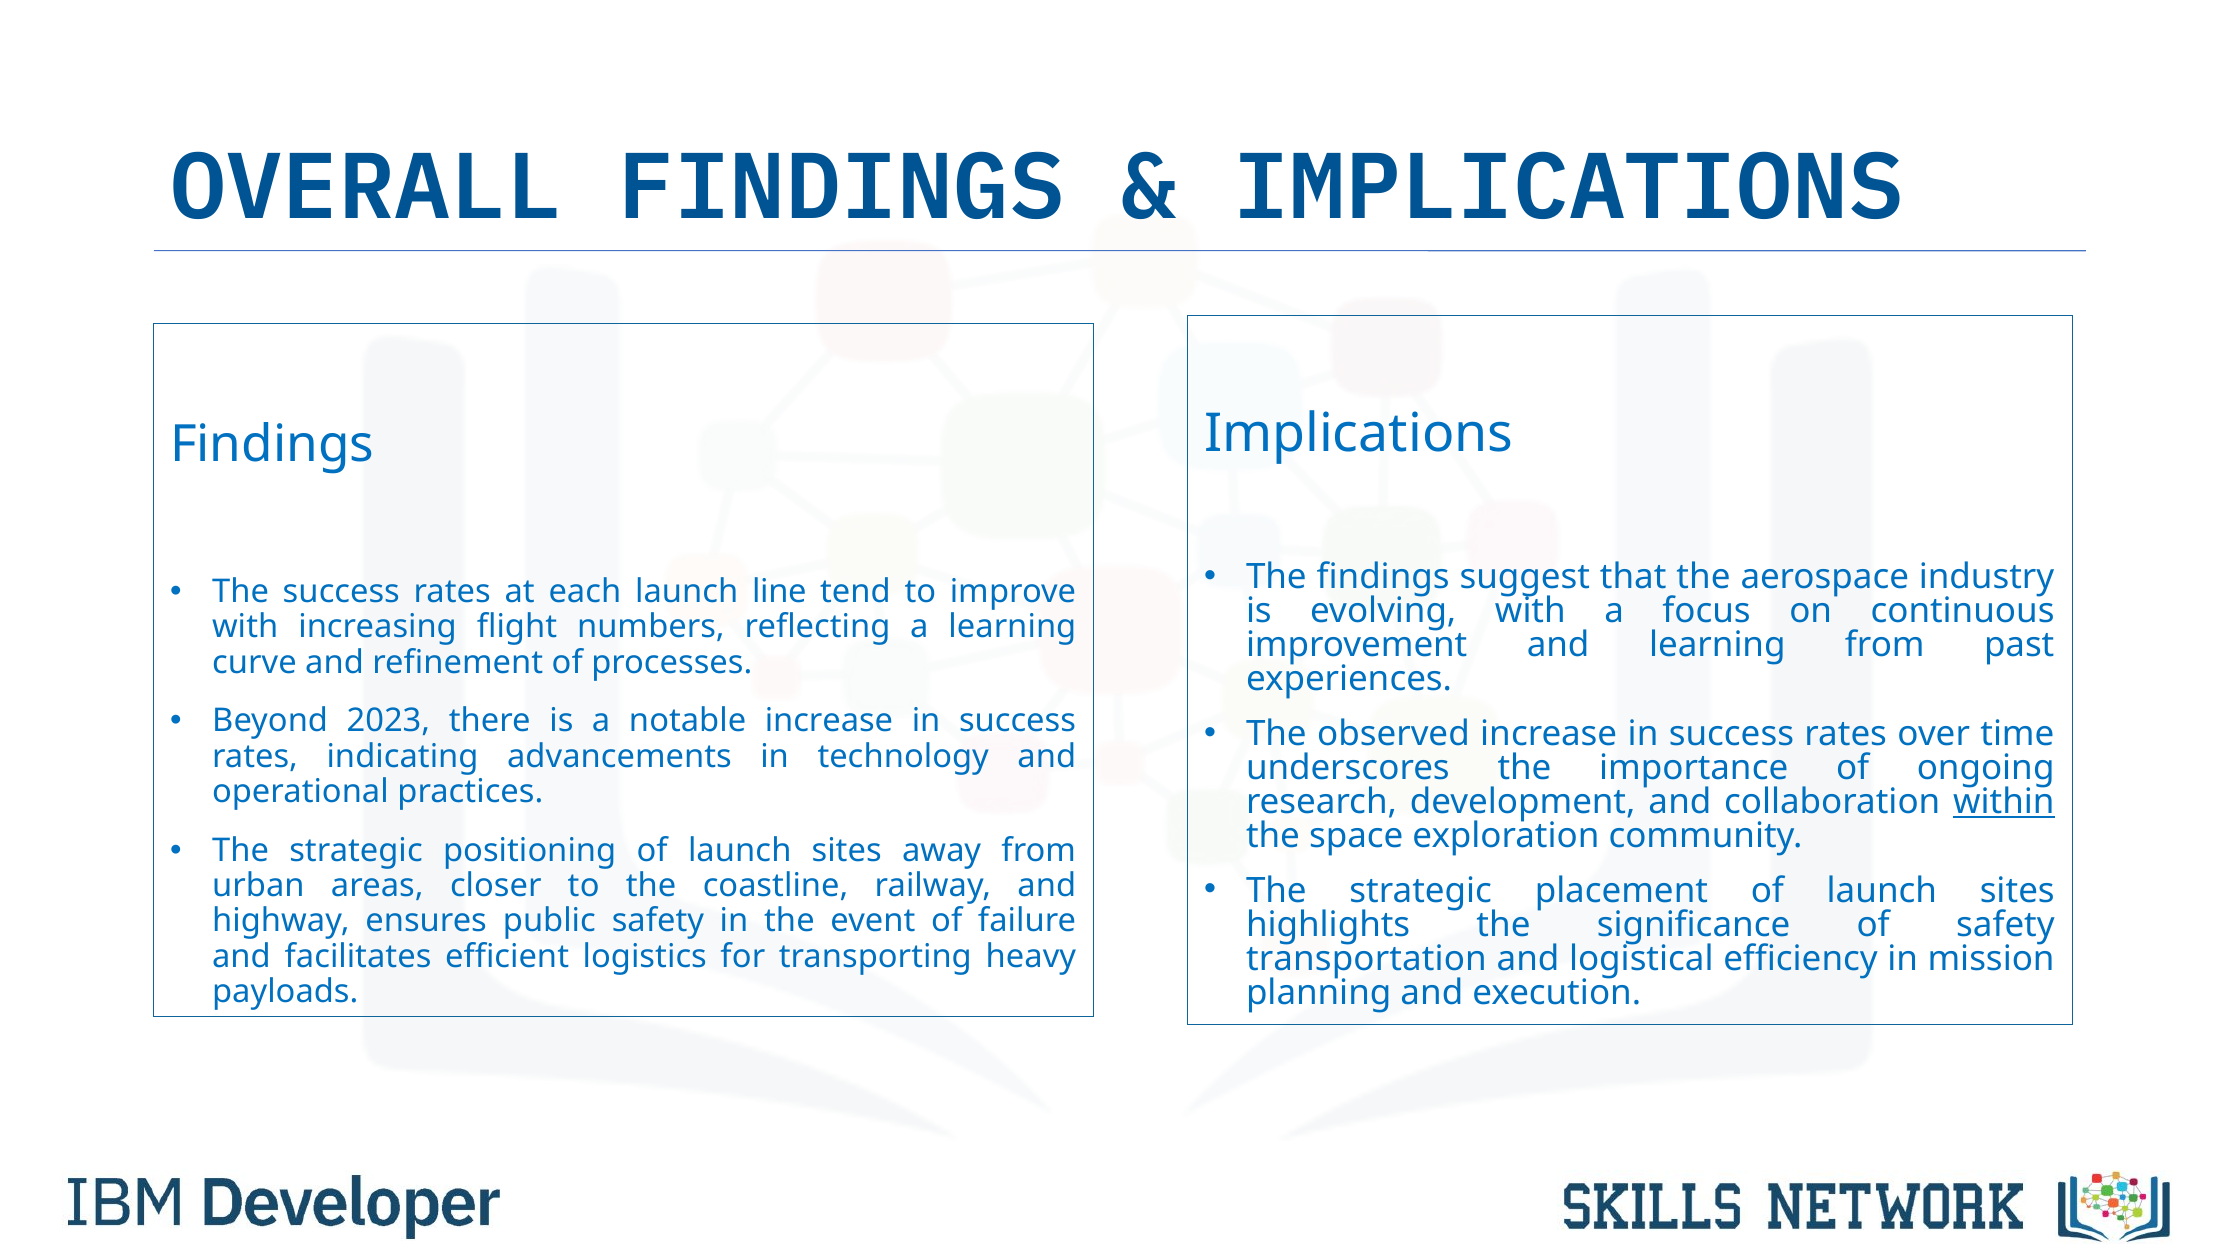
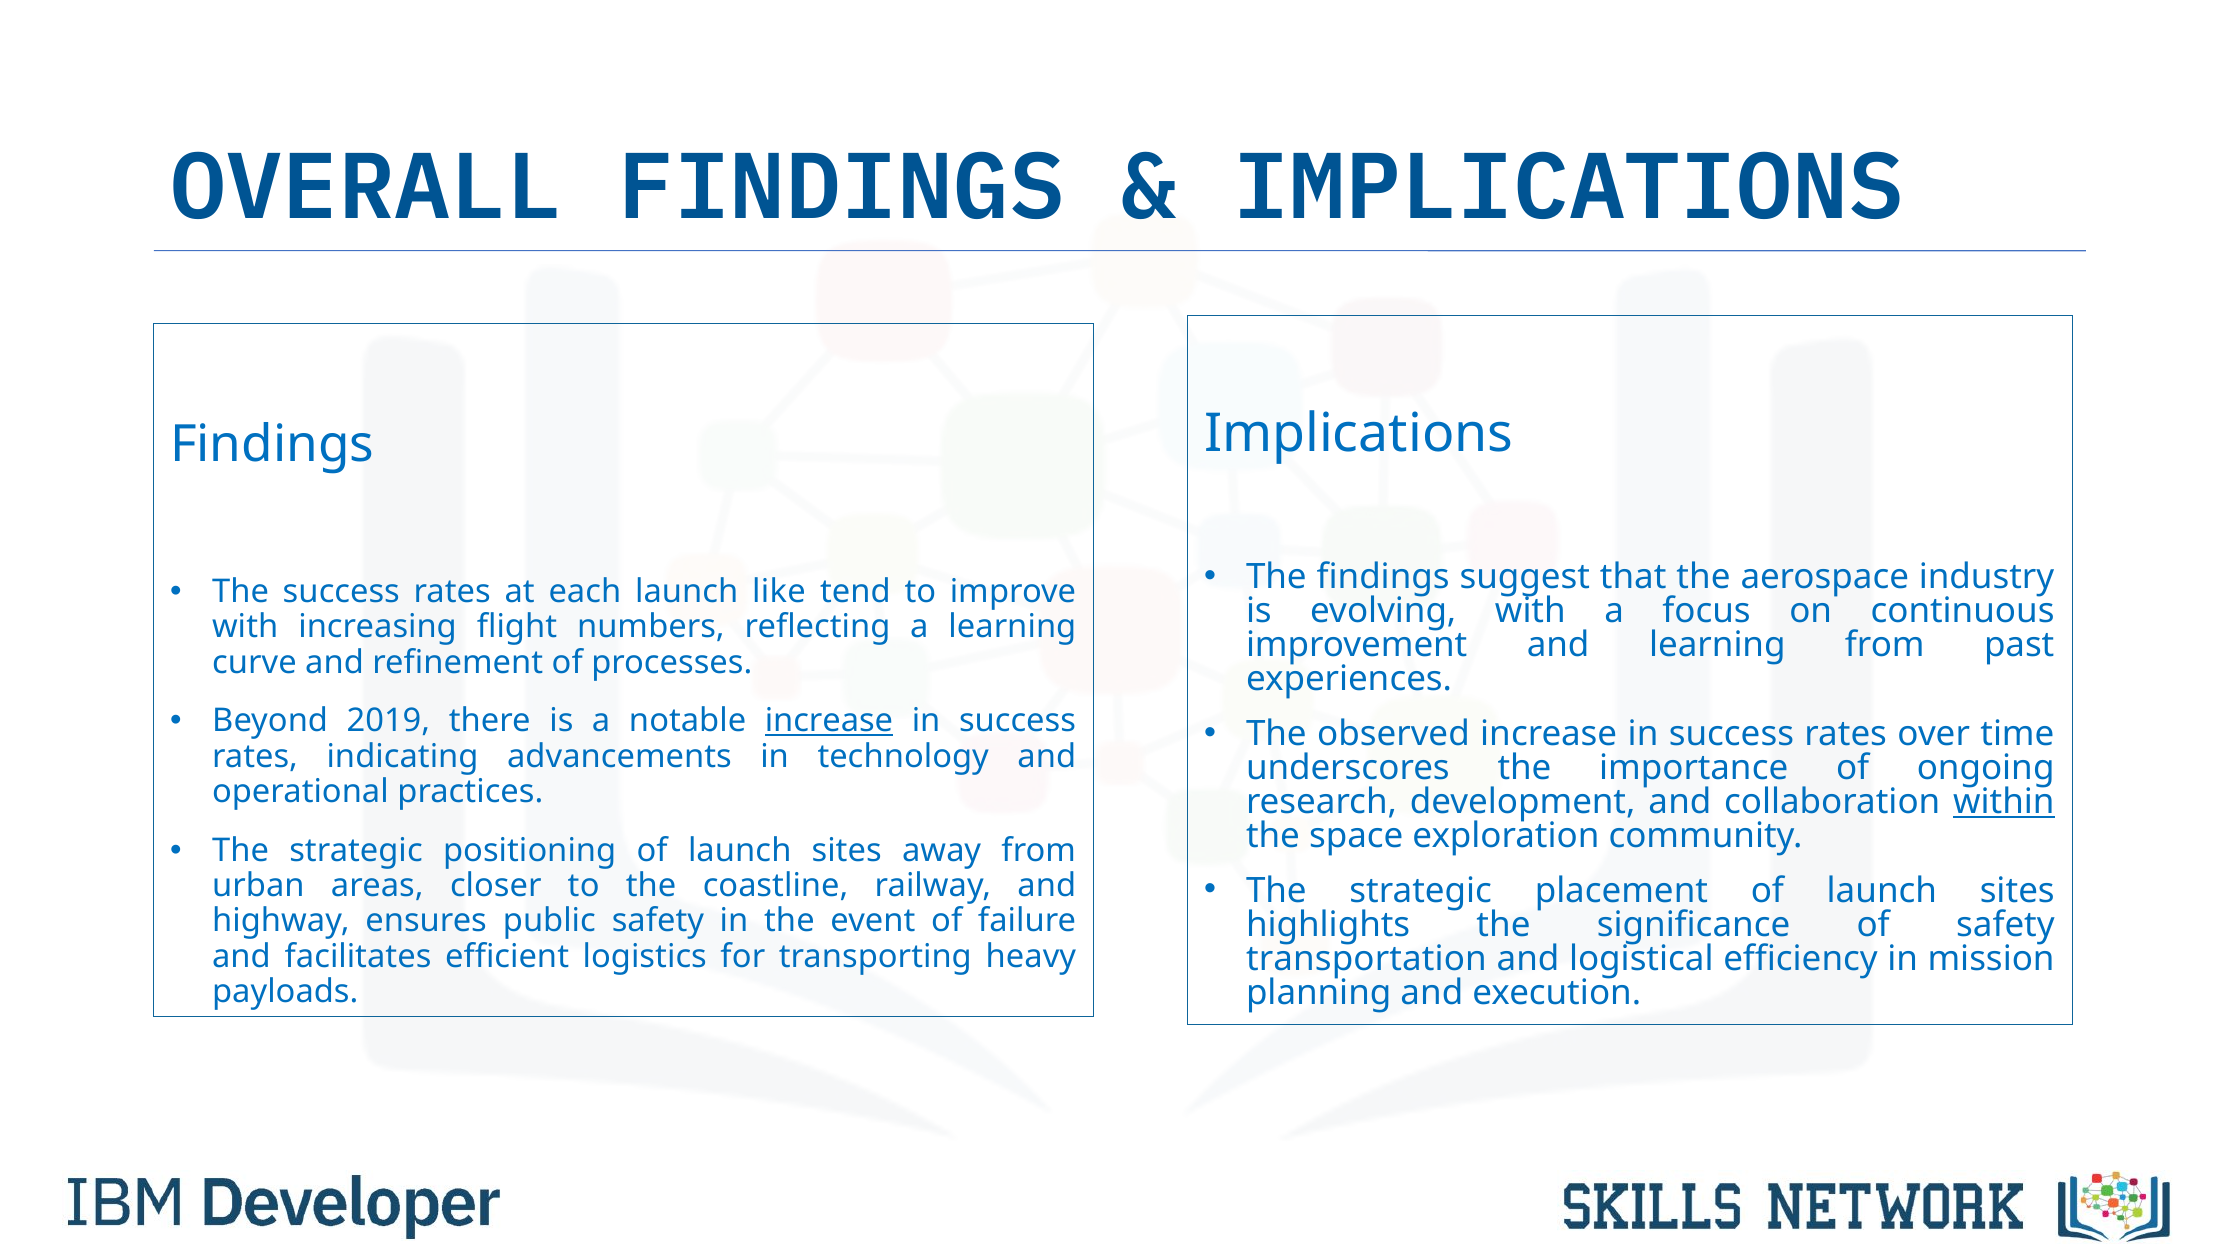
line: line -> like
2023: 2023 -> 2019
increase at (829, 721) underline: none -> present
